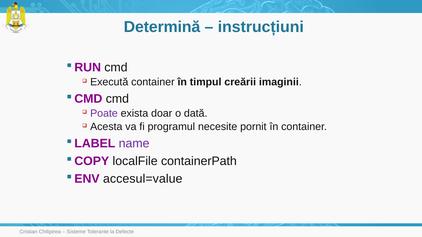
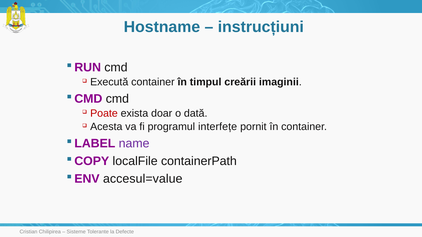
Determină: Determină -> Hostname
Poate colour: purple -> red
necesite: necesite -> interfețe
